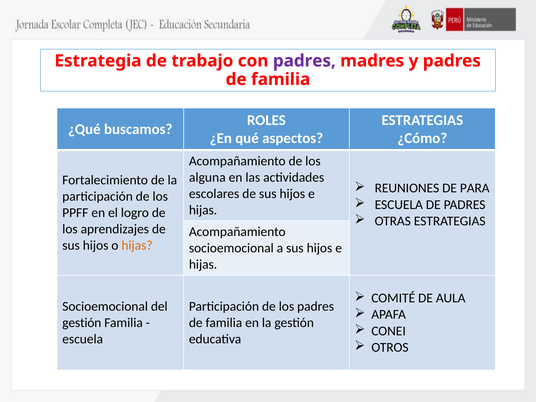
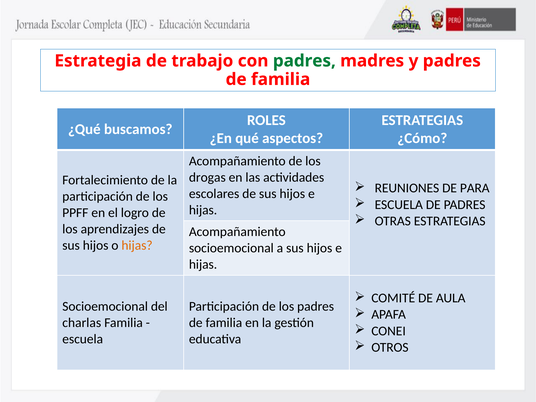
padres at (304, 61) colour: purple -> green
alguna: alguna -> drogas
gestión at (82, 323): gestión -> charlas
